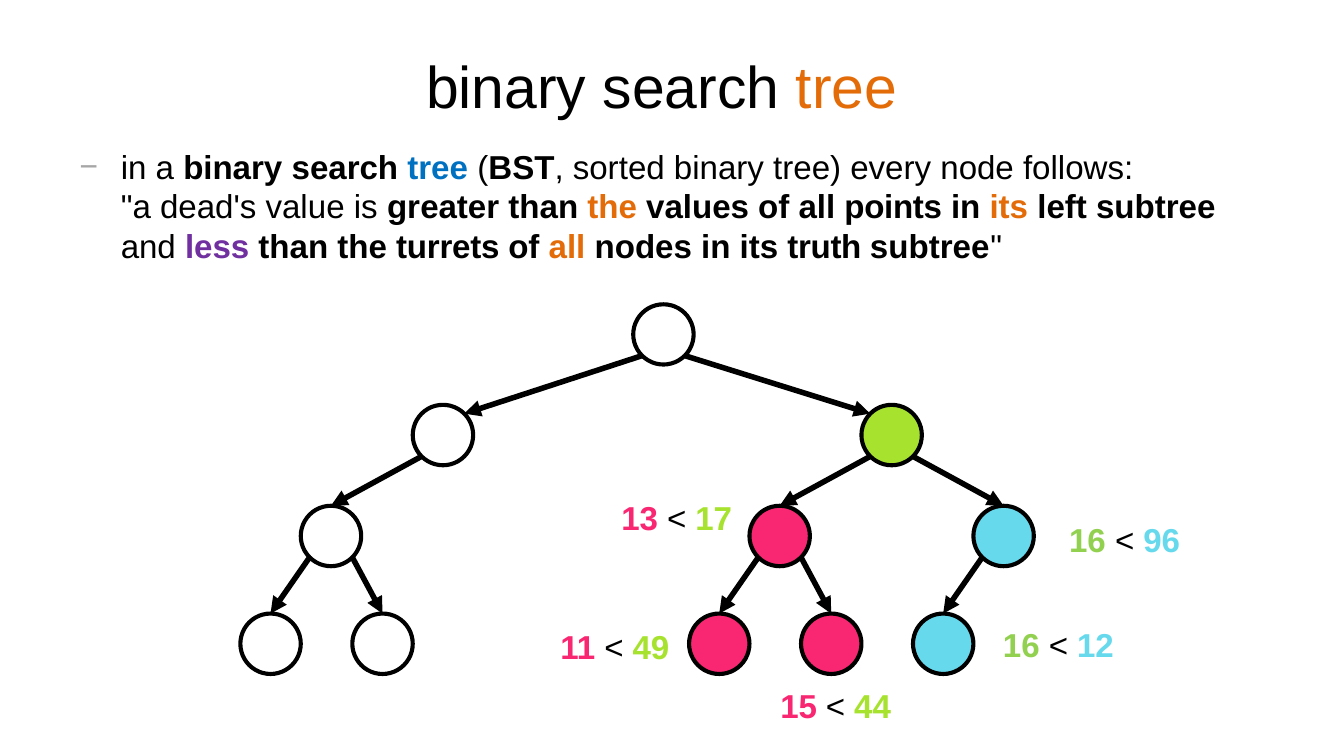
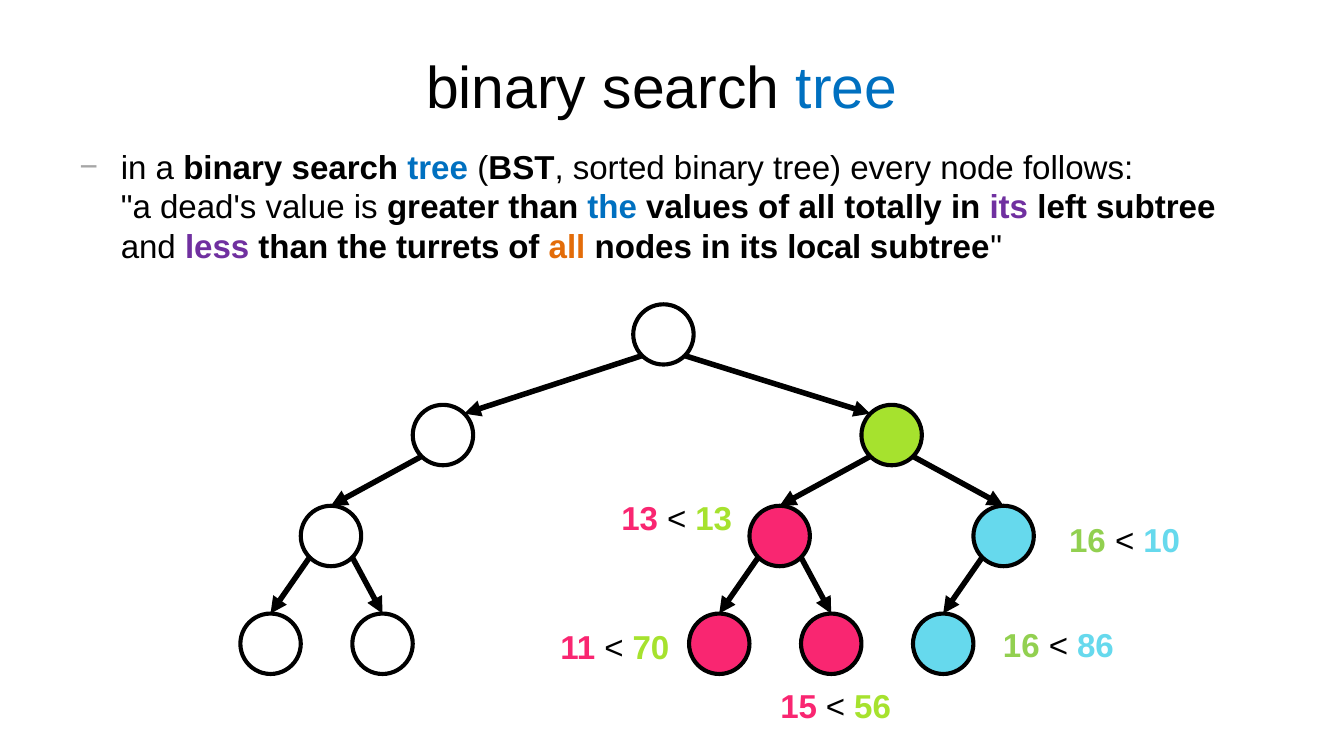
tree at (846, 89) colour: orange -> blue
the at (612, 208) colour: orange -> blue
points: points -> totally
its at (1009, 208) colour: orange -> purple
truth: truth -> local
17 at (714, 519): 17 -> 13
96: 96 -> 10
12: 12 -> 86
49: 49 -> 70
44: 44 -> 56
